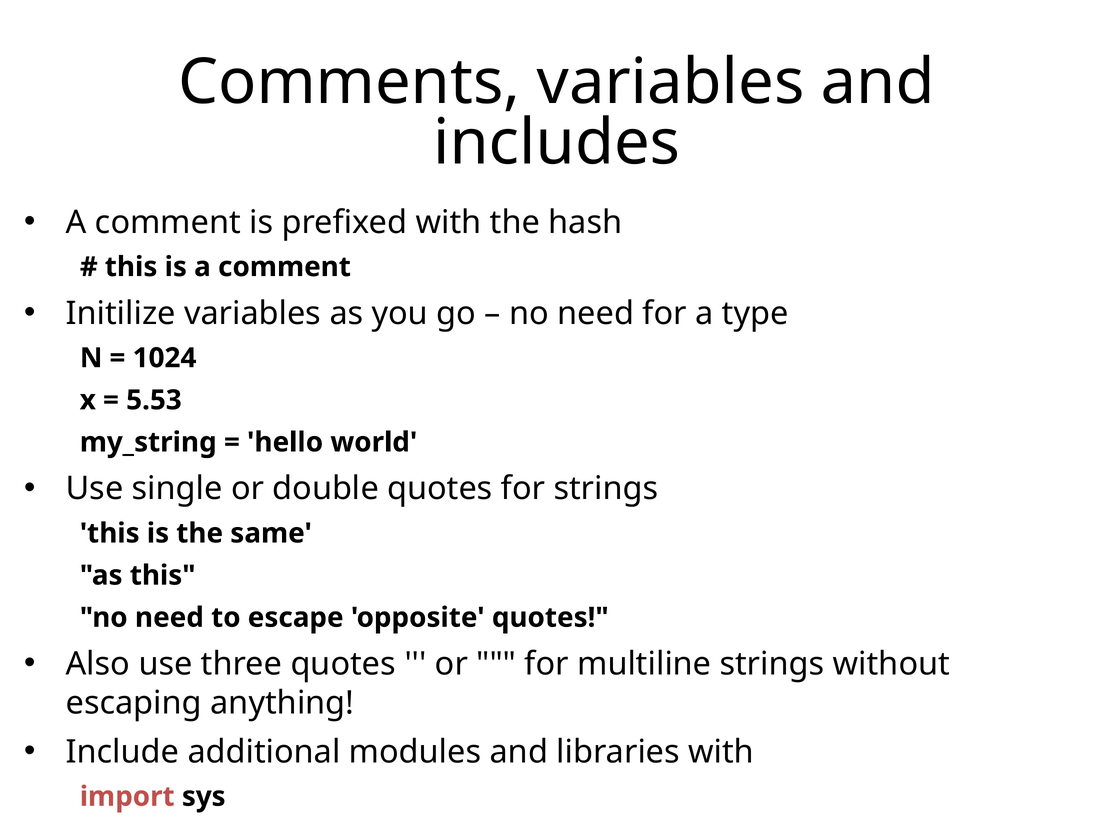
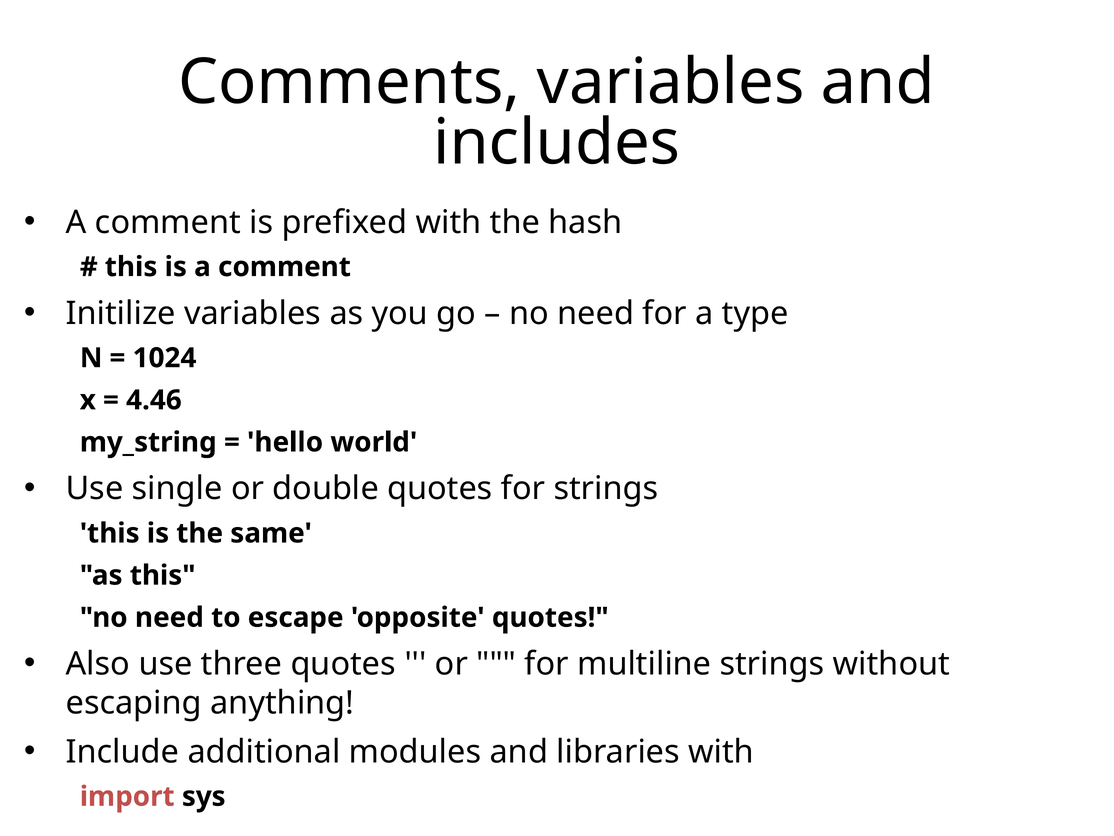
5.53: 5.53 -> 4.46
